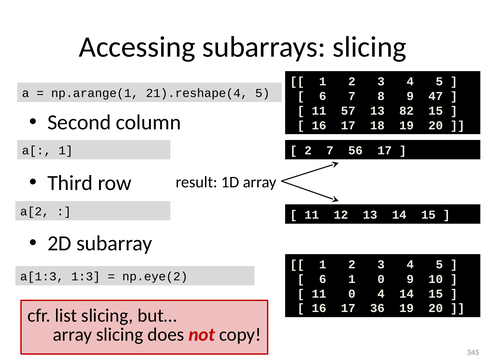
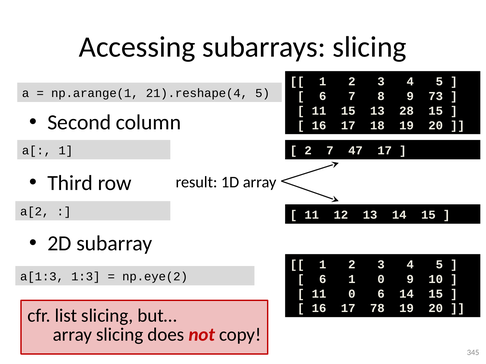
47: 47 -> 73
11 57: 57 -> 15
82: 82 -> 28
56: 56 -> 47
0 4: 4 -> 6
36: 36 -> 78
